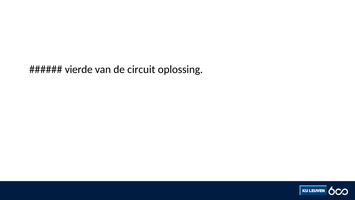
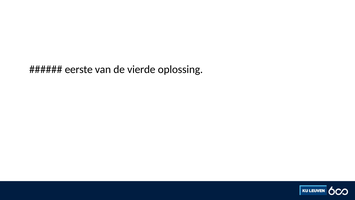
vierde: vierde -> eerste
circuit: circuit -> vierde
